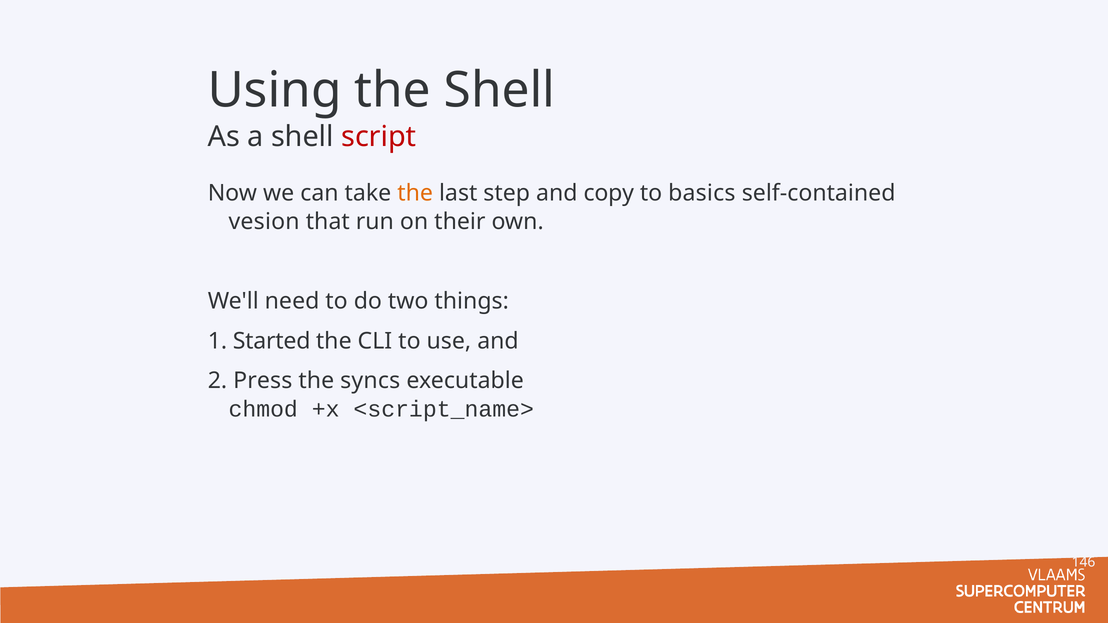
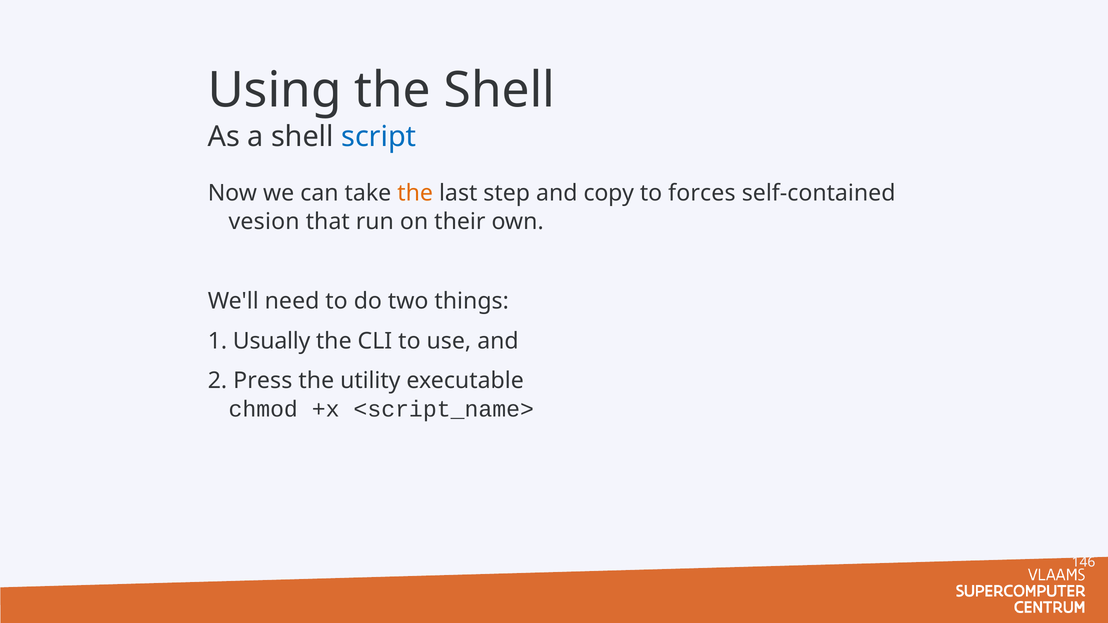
script colour: red -> blue
basics: basics -> forces
Started: Started -> Usually
syncs: syncs -> utility
